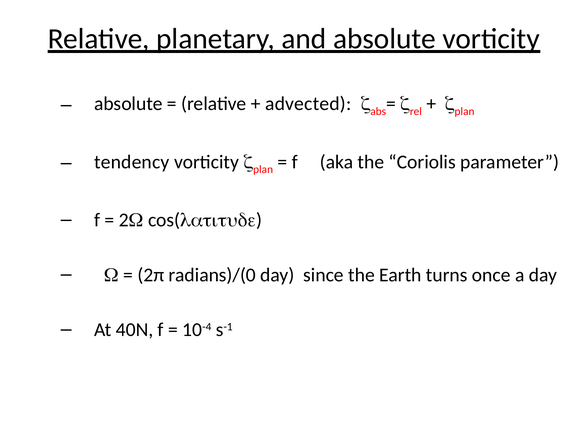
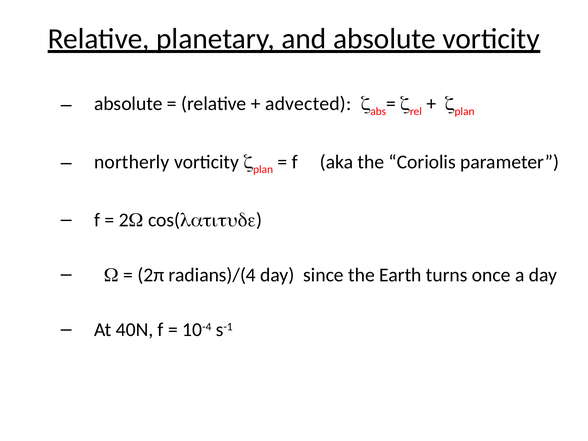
tendency: tendency -> northerly
radians)/(0: radians)/(0 -> radians)/(4
